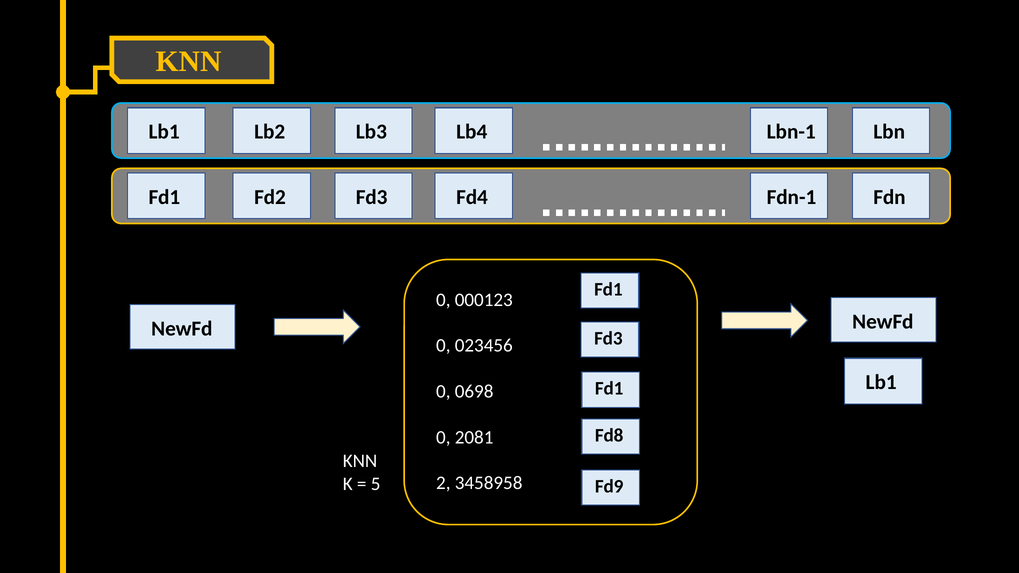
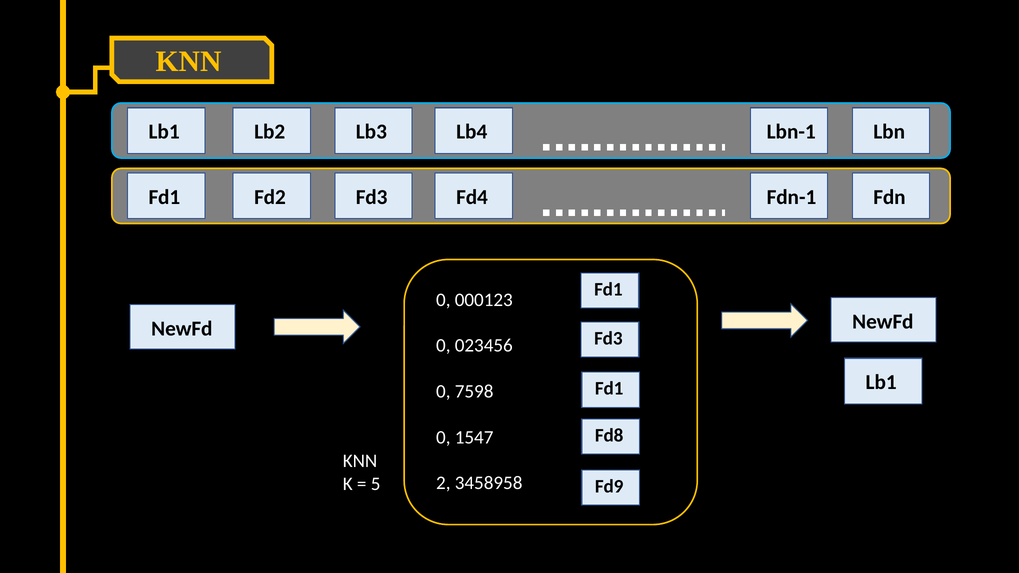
0698: 0698 -> 7598
2081: 2081 -> 1547
